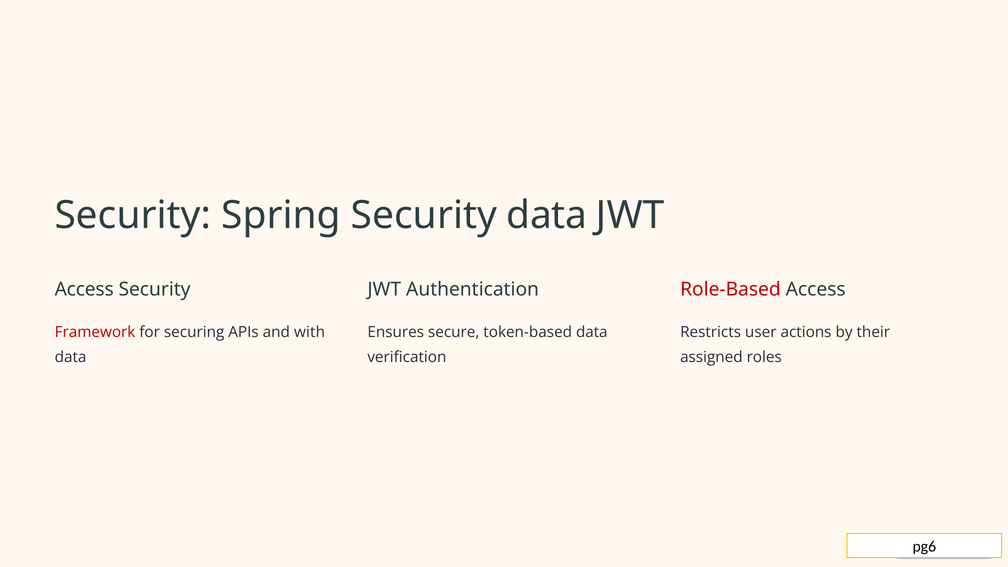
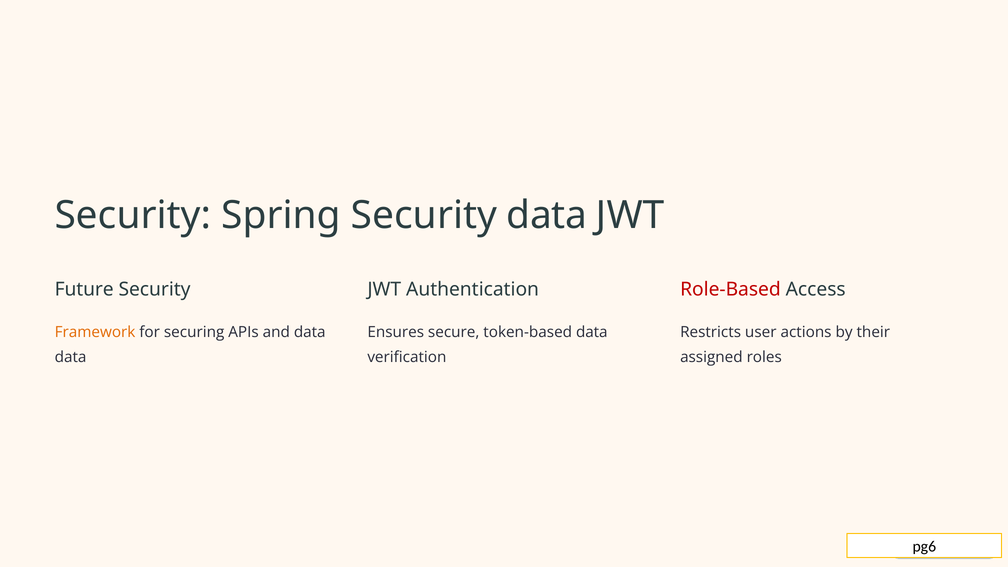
Access at (84, 289): Access -> Future
Framework colour: red -> orange
and with: with -> data
